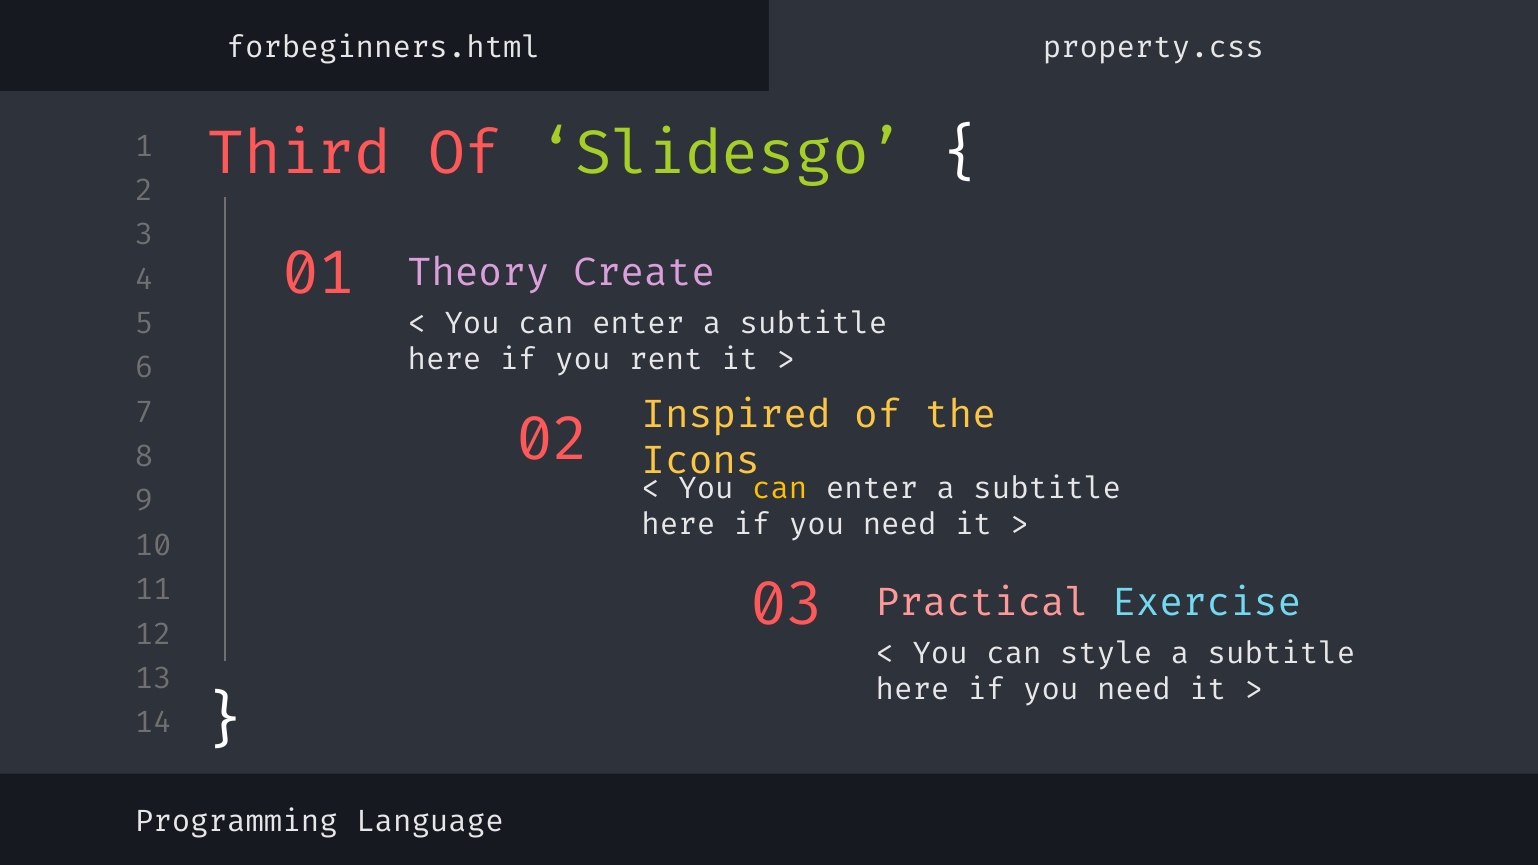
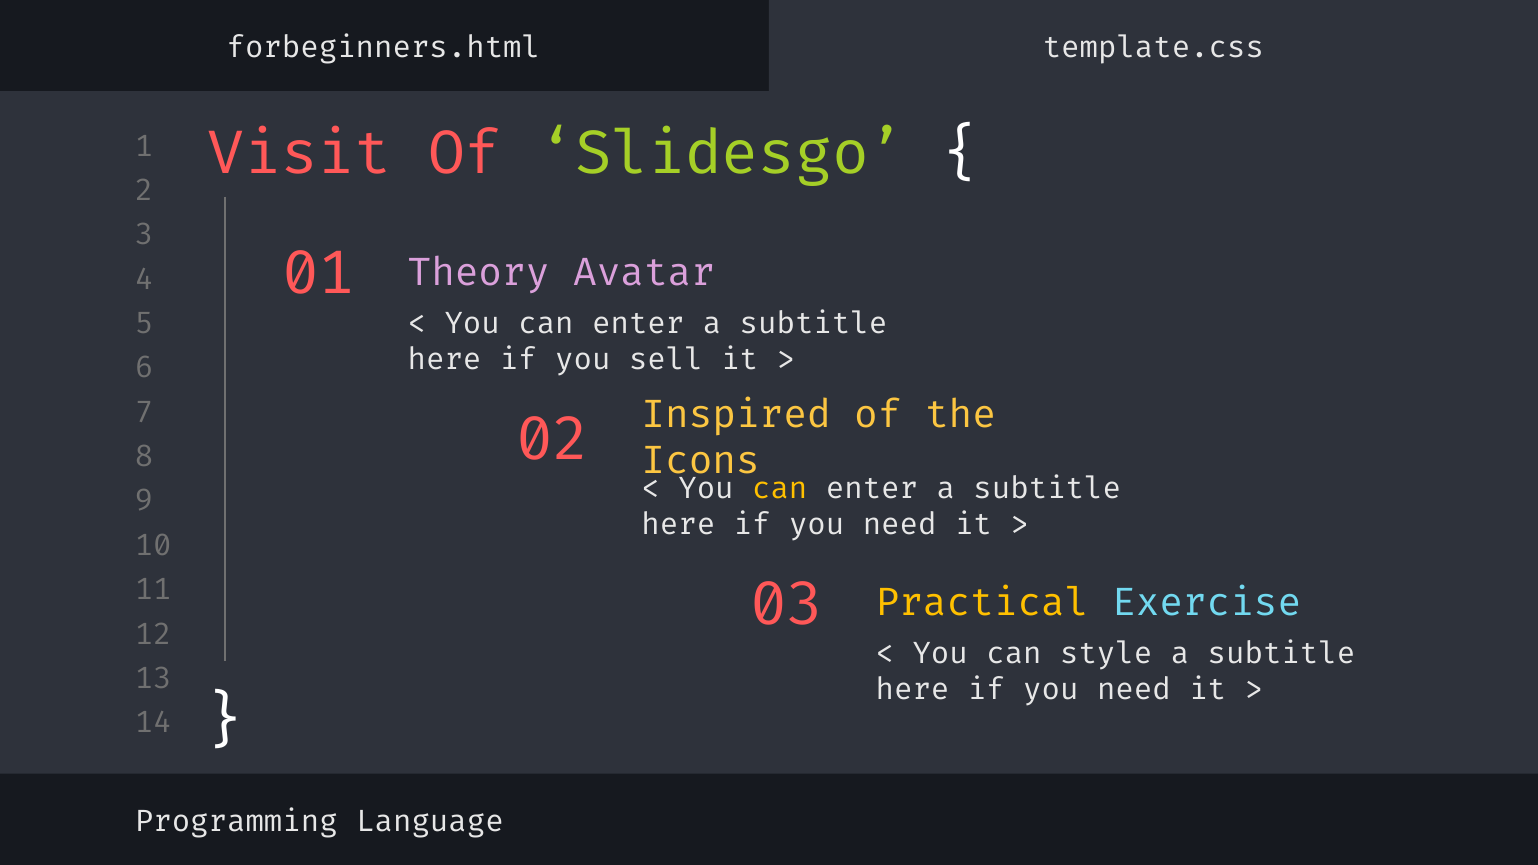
property.css: property.css -> template.css
Third: Third -> Visit
Create: Create -> Avatar
rent: rent -> sell
Practical colour: pink -> yellow
